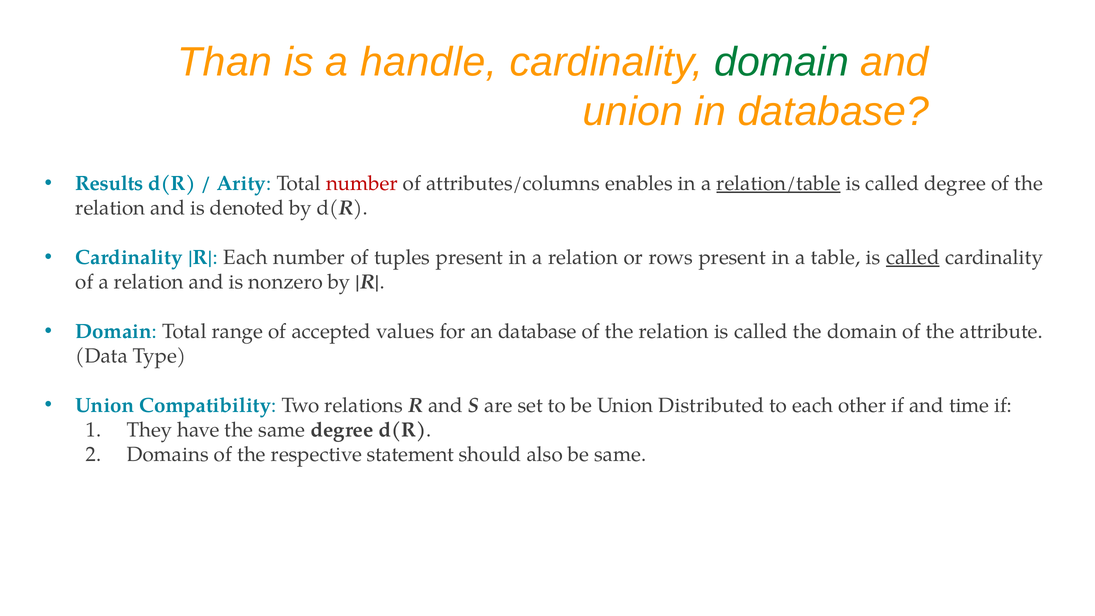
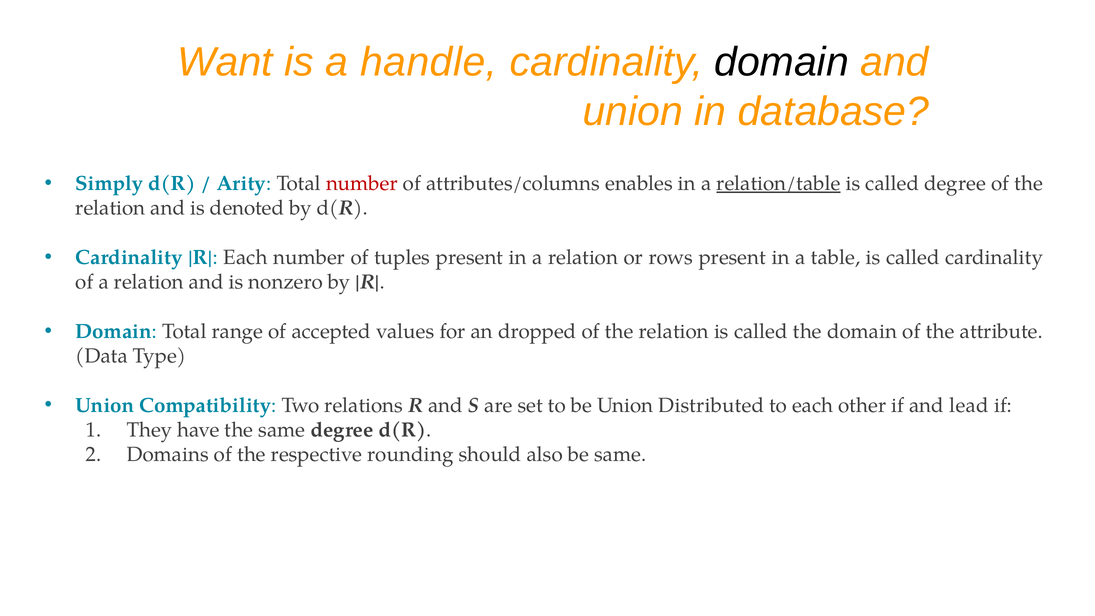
Than: Than -> Want
domain at (782, 62) colour: green -> black
Results: Results -> Simply
called at (913, 257) underline: present -> none
an database: database -> dropped
time: time -> lead
statement: statement -> rounding
